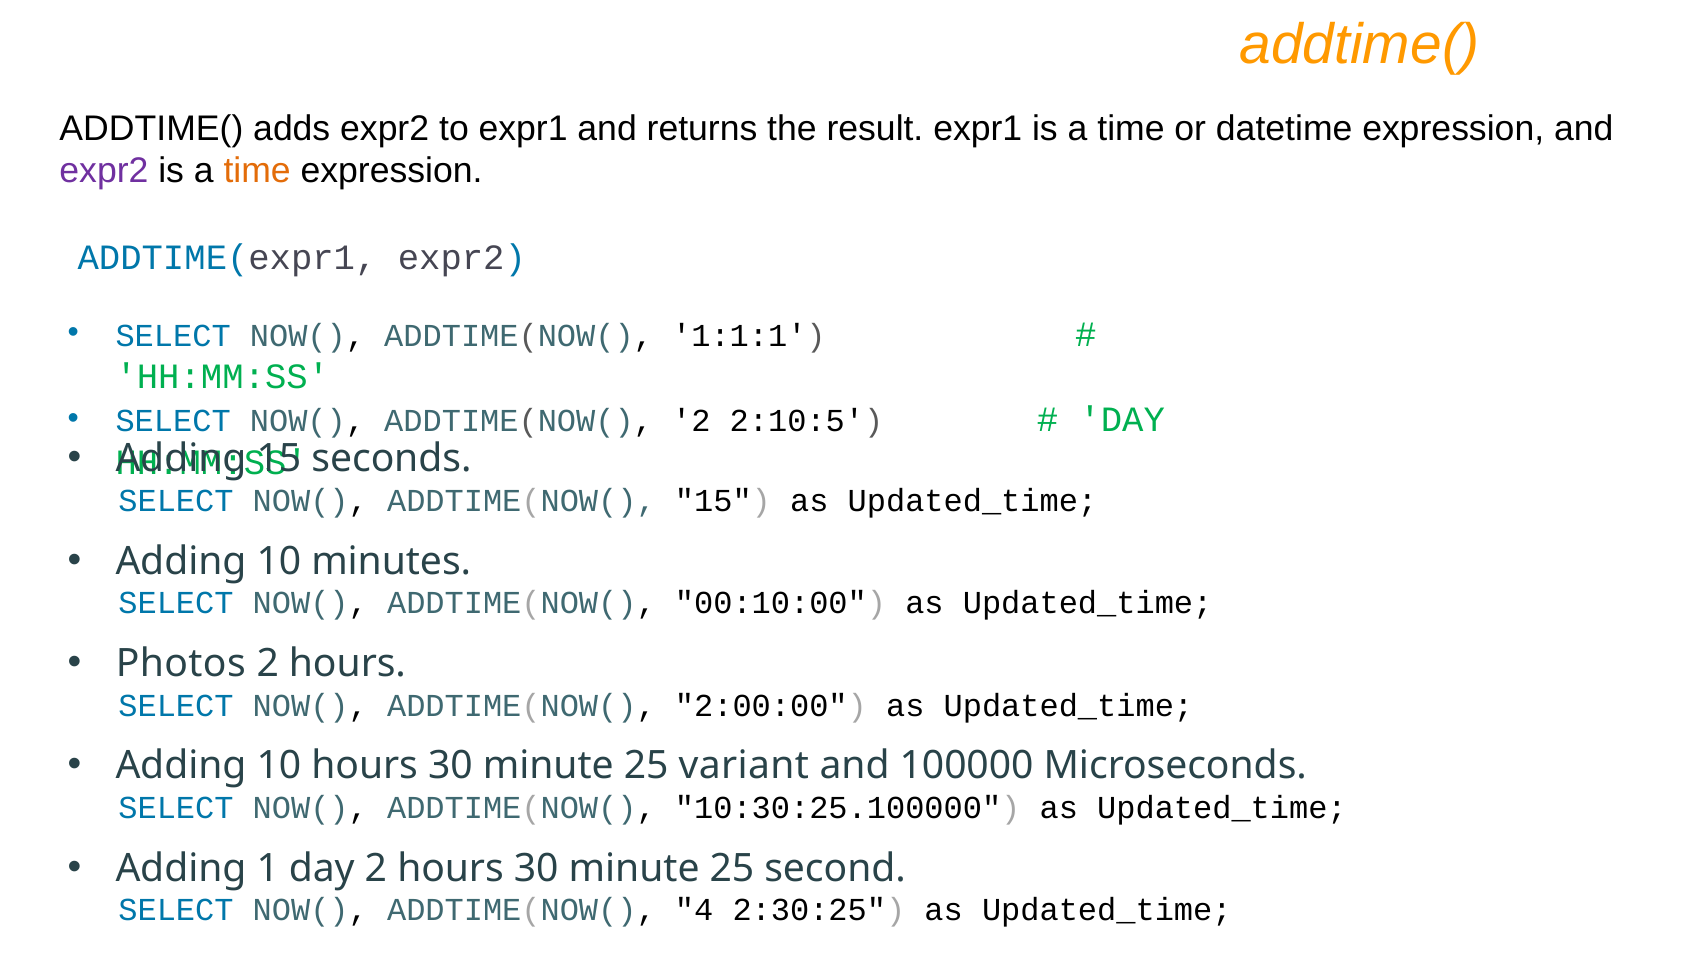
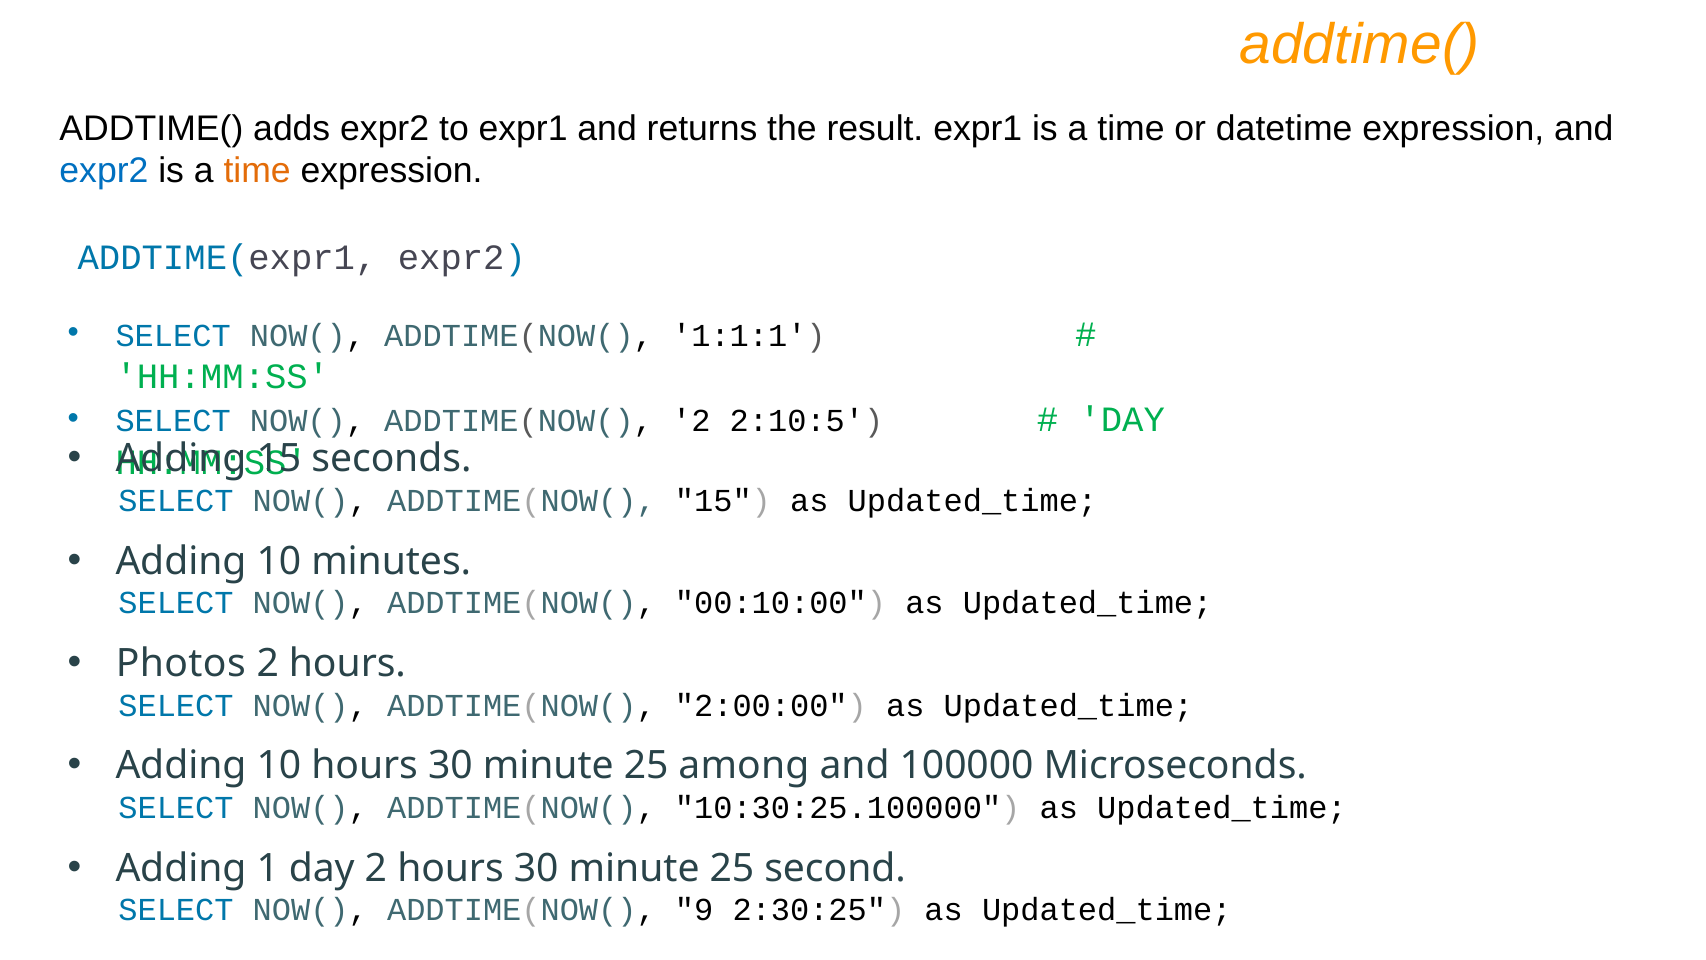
expr2 at (104, 171) colour: purple -> blue
variant: variant -> among
4: 4 -> 9
